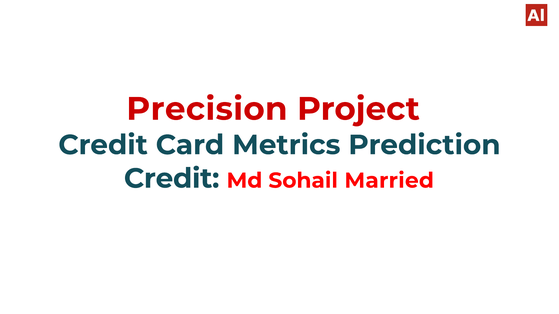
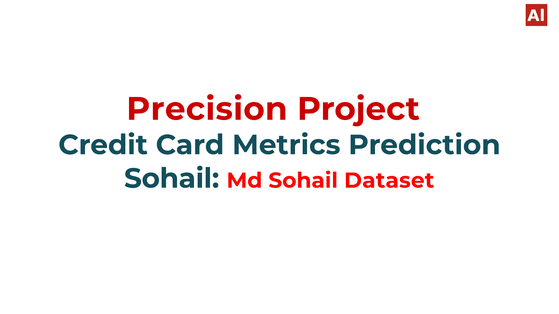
Credit at (172, 179): Credit -> Sohail
Married: Married -> Dataset
